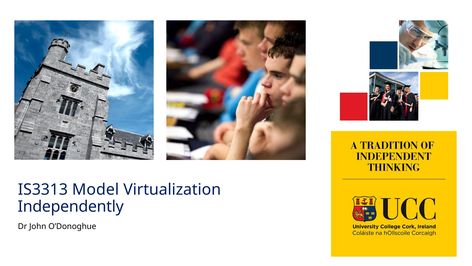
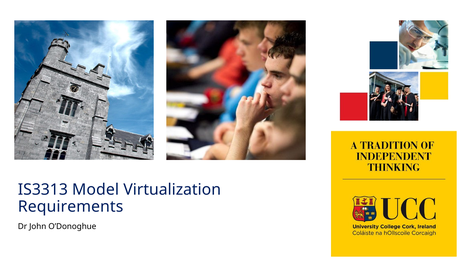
Independently: Independently -> Requirements
